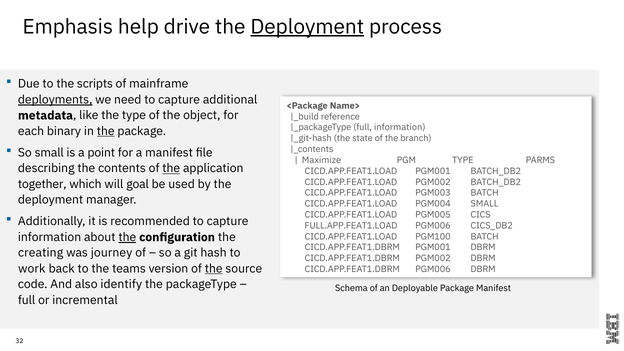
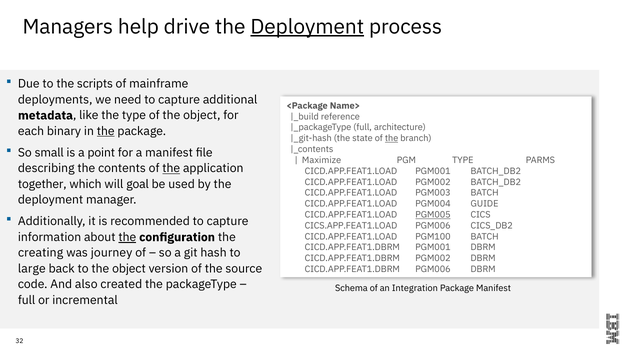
Emphasis: Emphasis -> Managers
deployments underline: present -> none
full information: information -> architecture
the at (392, 138) underline: none -> present
PGM004 SMALL: SMALL -> GUIDE
PGM005 underline: none -> present
FULL.APP.FEAT1.LOAD: FULL.APP.FEAT1.LOAD -> CICS.APP.FEAT1.LOAD
work: work -> large
to the teams: teams -> object
the at (214, 269) underline: present -> none
identify: identify -> created
Deployable: Deployable -> Integration
